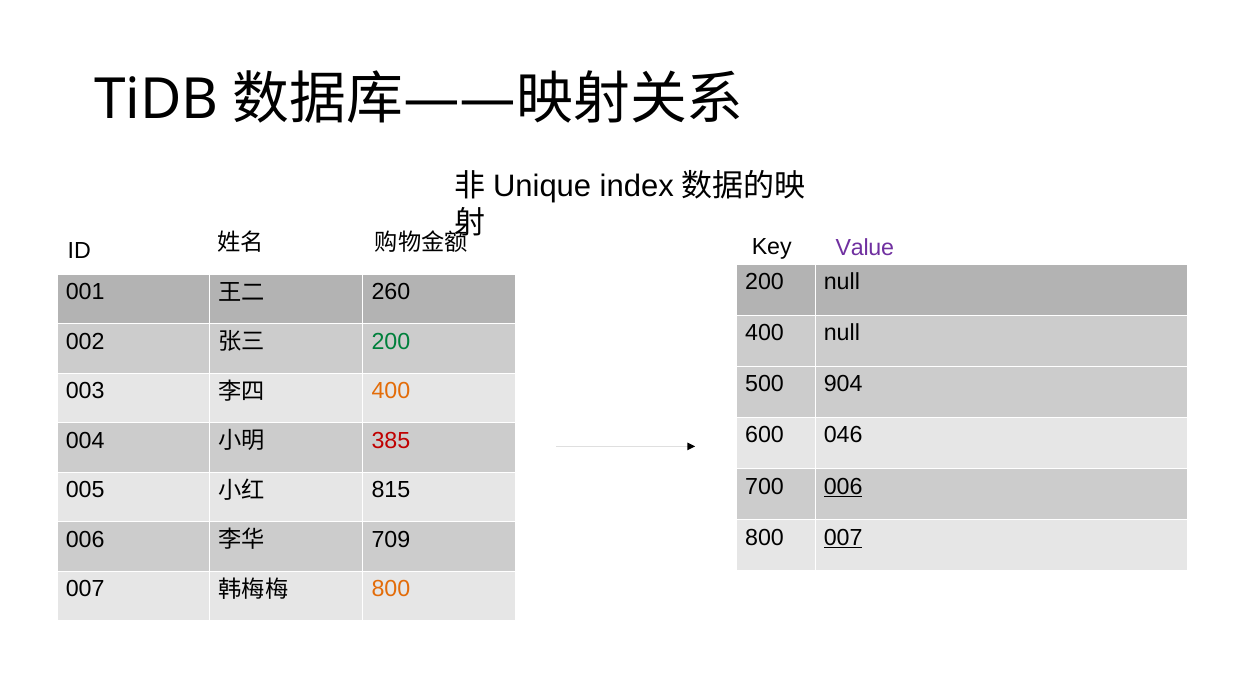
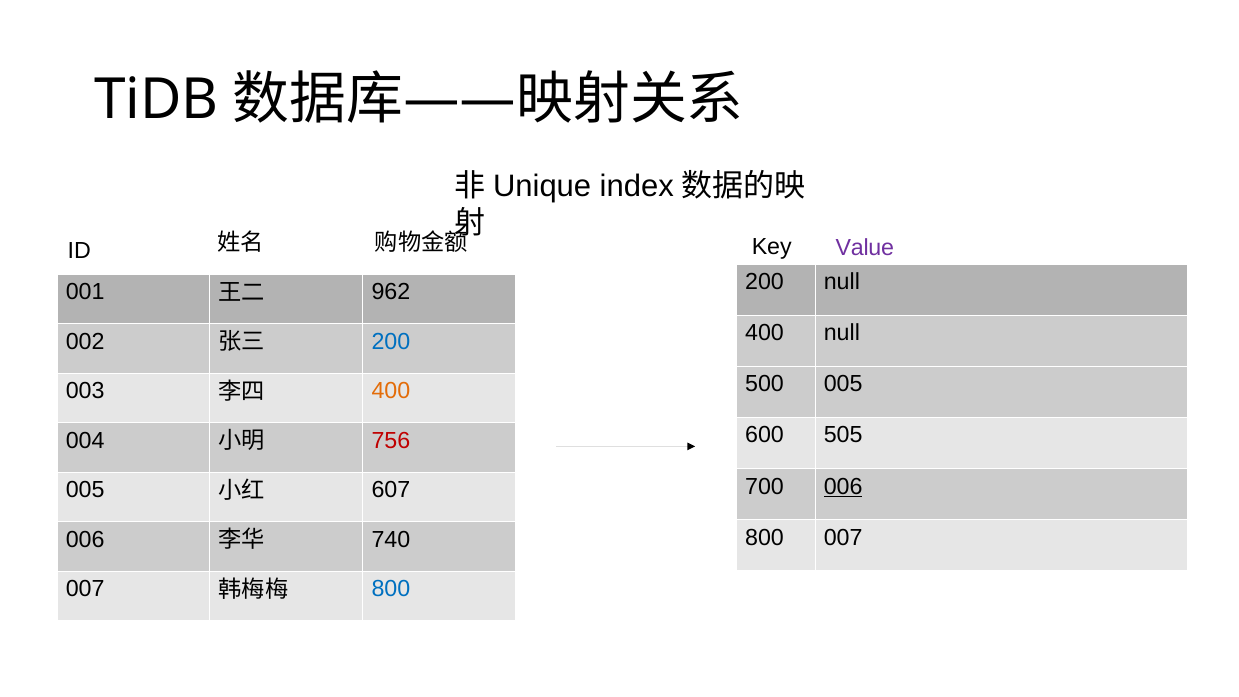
260: 260 -> 962
200 at (391, 342) colour: green -> blue
500 904: 904 -> 005
046: 046 -> 505
385: 385 -> 756
815: 815 -> 607
007 at (843, 537) underline: present -> none
709: 709 -> 740
800 at (391, 589) colour: orange -> blue
